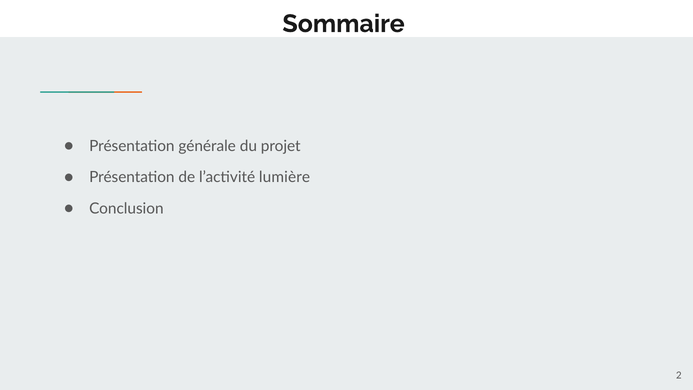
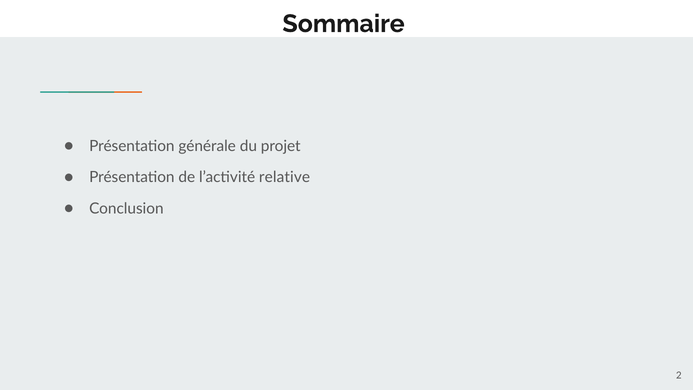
lumière: lumière -> relative
